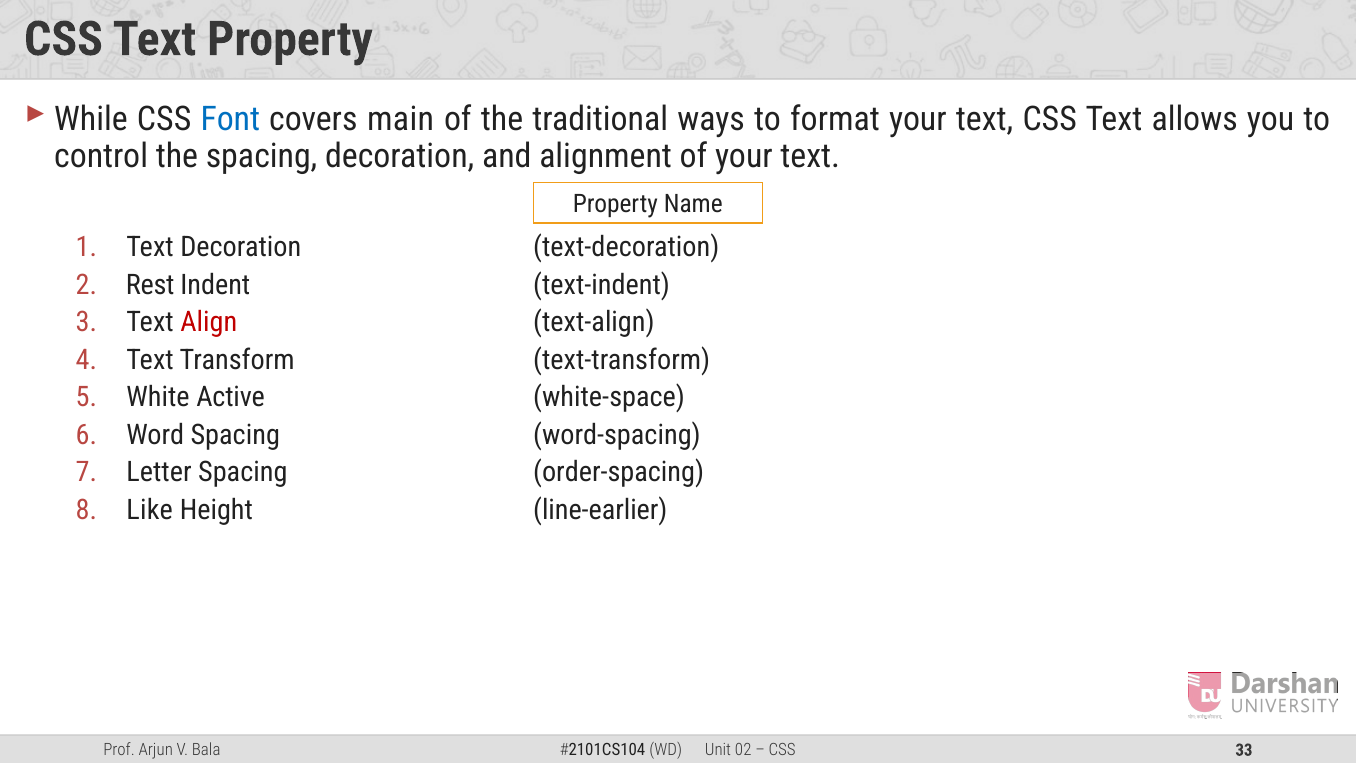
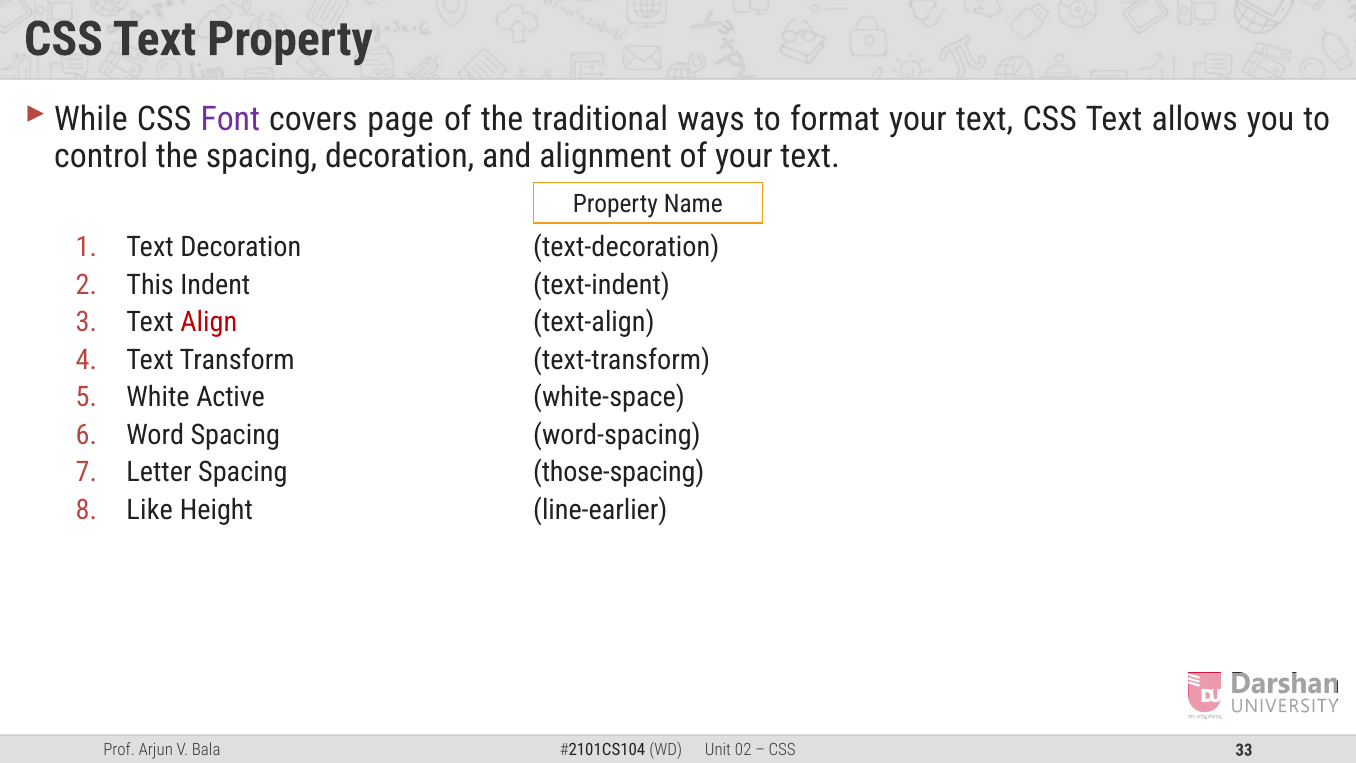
Font colour: blue -> purple
main: main -> page
Rest: Rest -> This
order-spacing: order-spacing -> those-spacing
